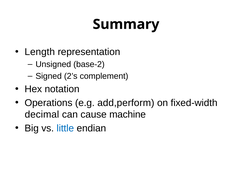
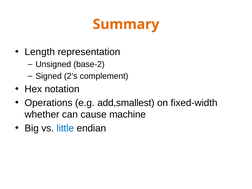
Summary colour: black -> orange
add,perform: add,perform -> add,smallest
decimal: decimal -> whether
